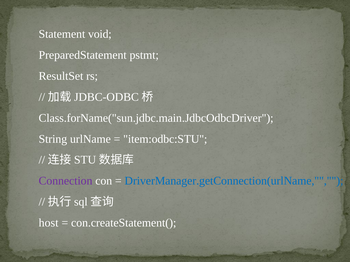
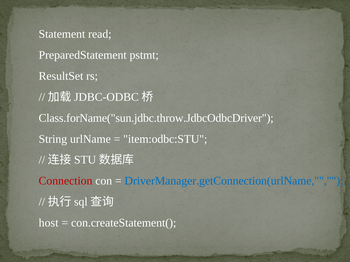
void: void -> read
Class.forName("sun.jdbc.main.JdbcOdbcDriver: Class.forName("sun.jdbc.main.JdbcOdbcDriver -> Class.forName("sun.jdbc.throw.JdbcOdbcDriver
Connection colour: purple -> red
